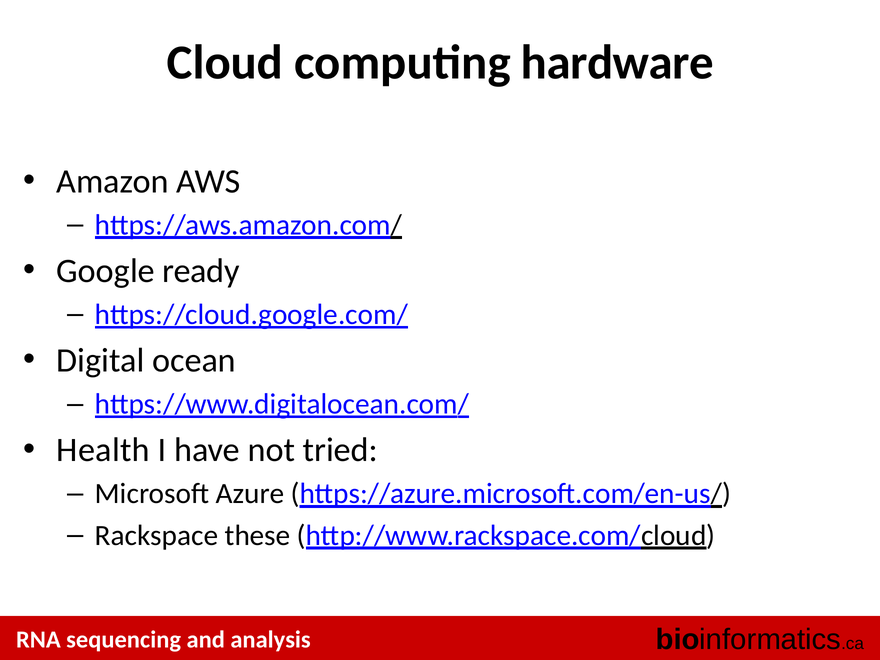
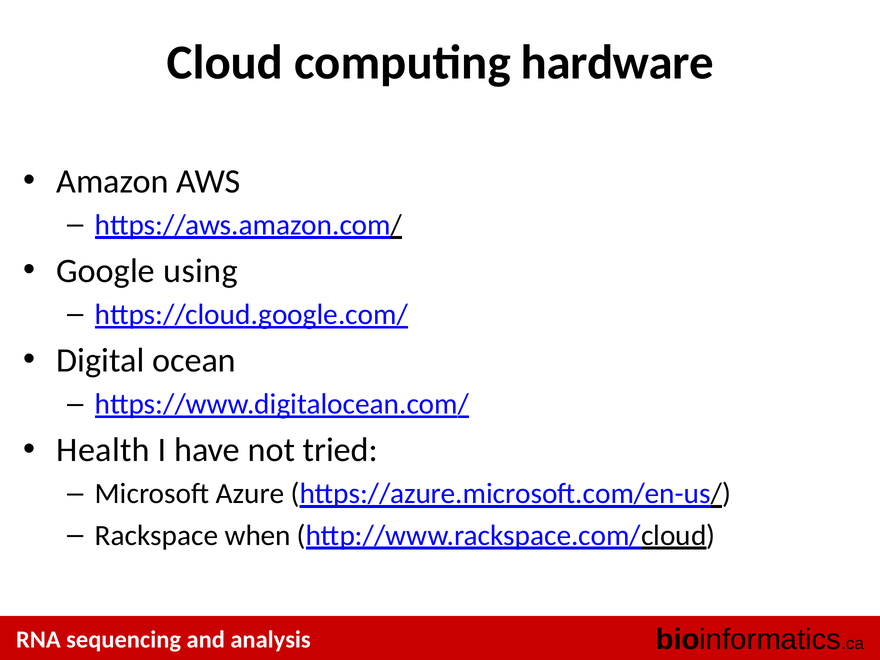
ready: ready -> using
these: these -> when
